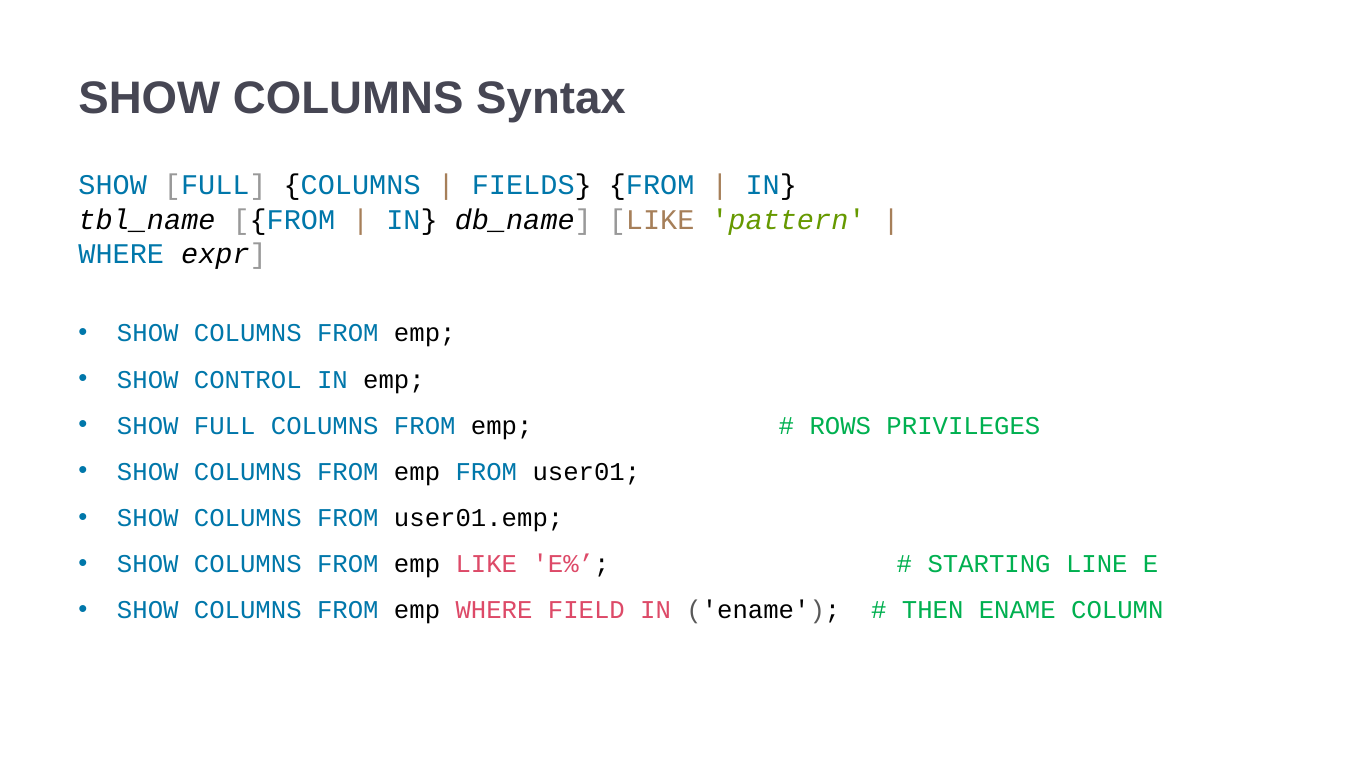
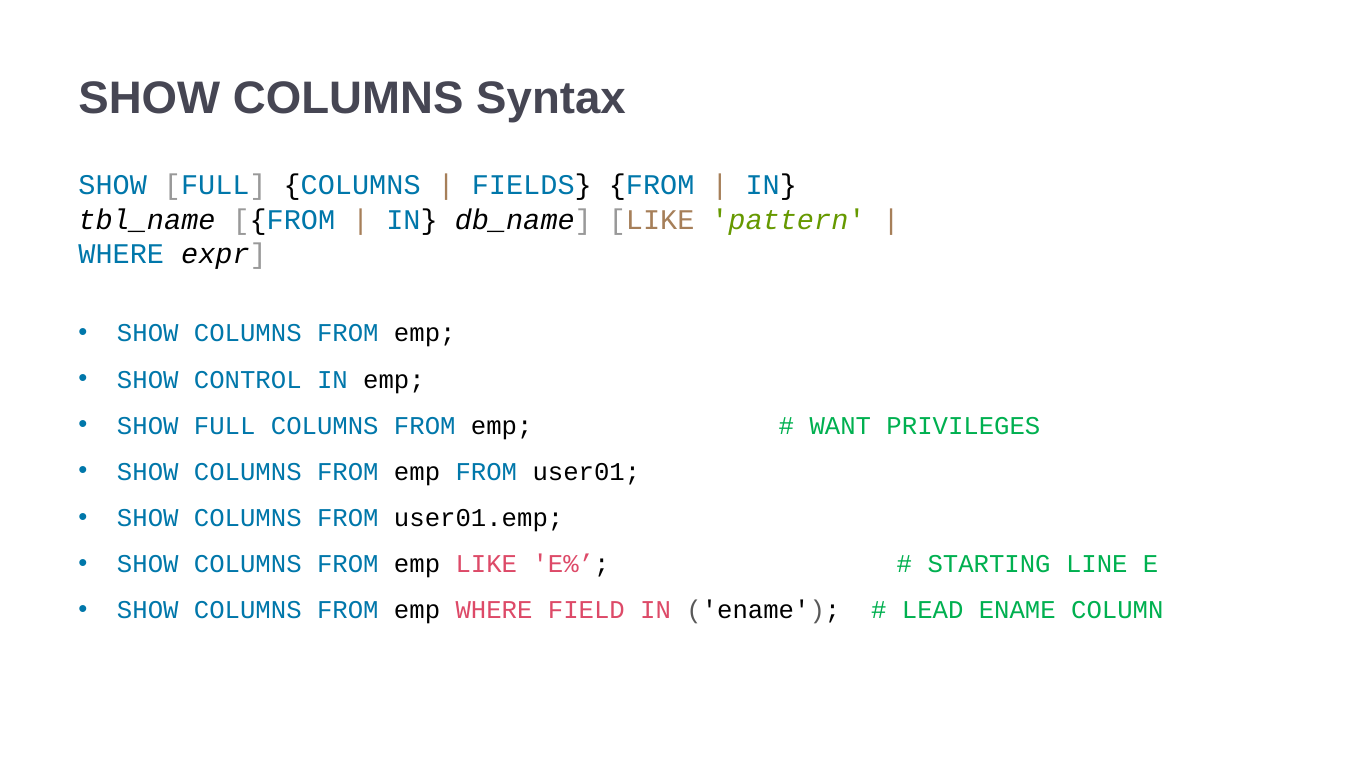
ROWS: ROWS -> WANT
THEN: THEN -> LEAD
